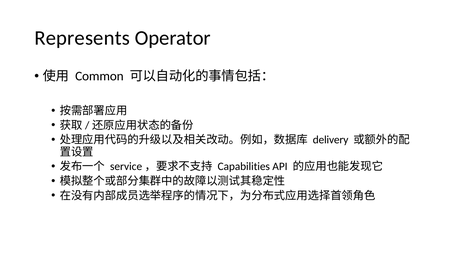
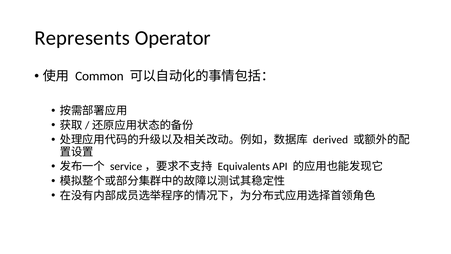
delivery: delivery -> derived
Capabilities: Capabilities -> Equivalents
